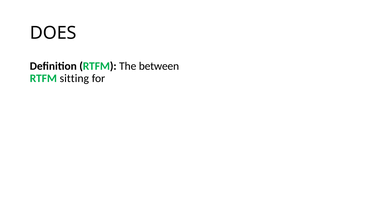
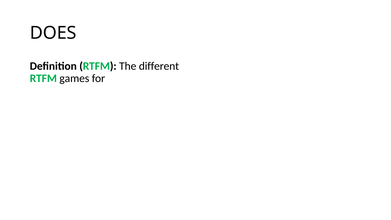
between: between -> different
sitting: sitting -> games
